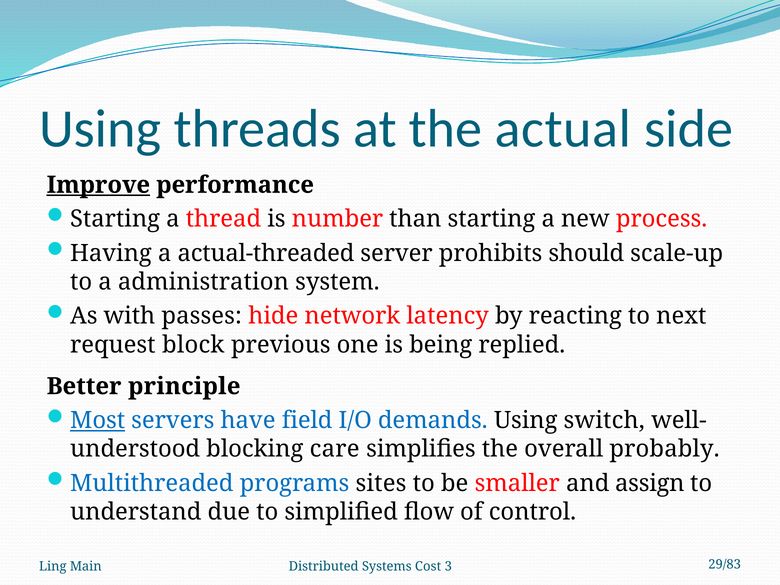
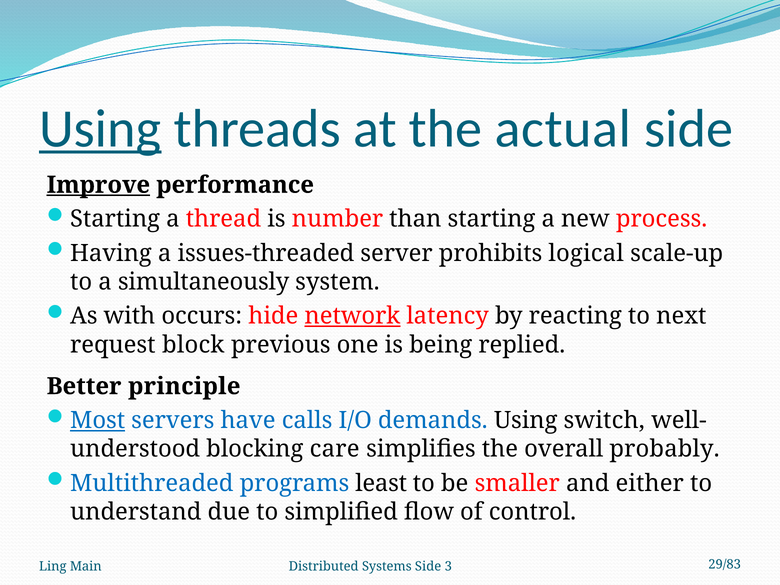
Using at (100, 129) underline: none -> present
actual-threaded: actual-threaded -> issues-threaded
should: should -> logical
administration: administration -> simultaneously
passes: passes -> occurs
network underline: none -> present
field: field -> calls
sites: sites -> least
assign: assign -> either
Systems Cost: Cost -> Side
